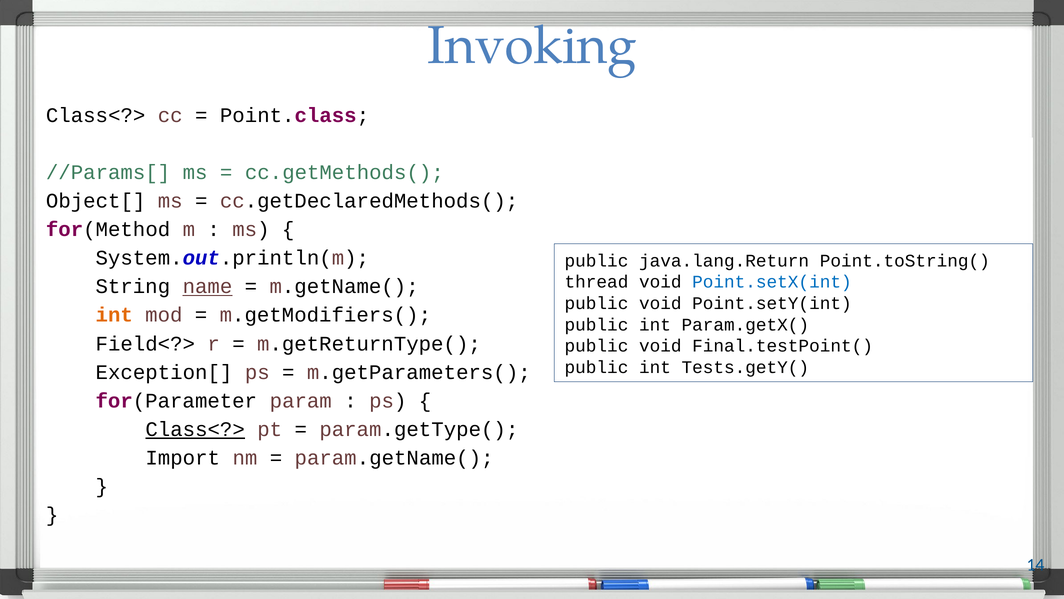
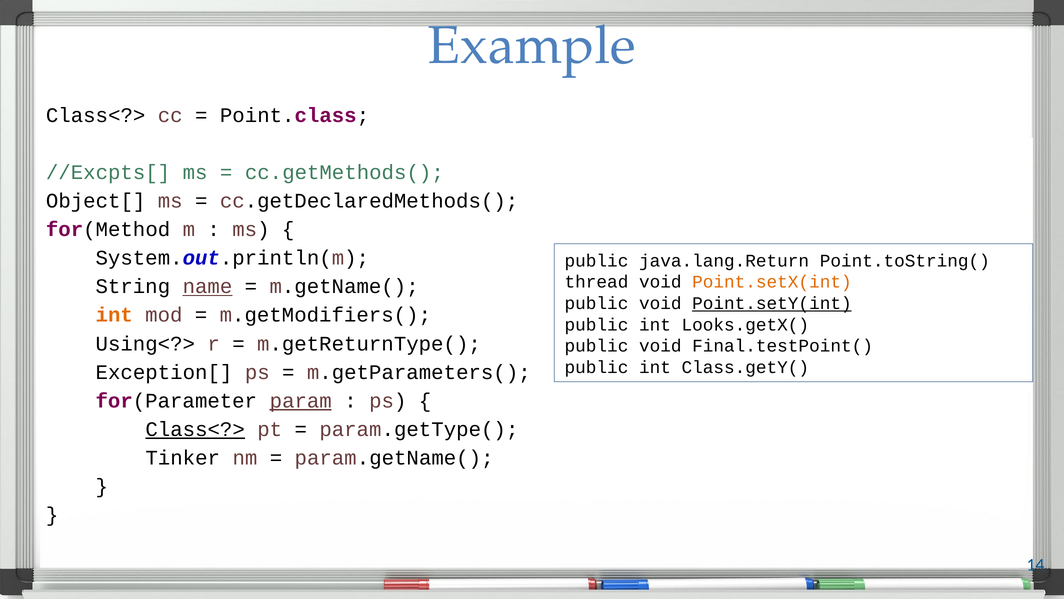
Invoking: Invoking -> Example
//Params[: //Params[ -> //Excpts[
Point.setX(int colour: blue -> orange
Point.setY(int underline: none -> present
Param.getX(: Param.getX( -> Looks.getX(
Field<?>: Field<?> -> Using<?>
Tests.getY(: Tests.getY( -> Class.getY(
param underline: none -> present
Import: Import -> Tinker
